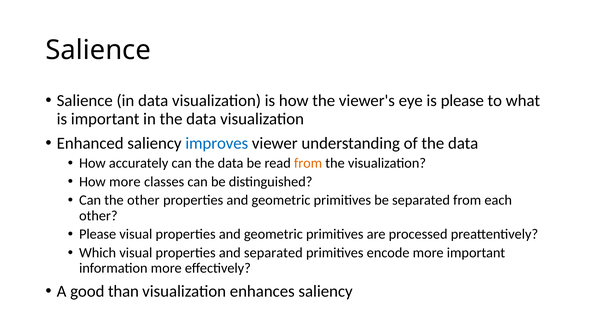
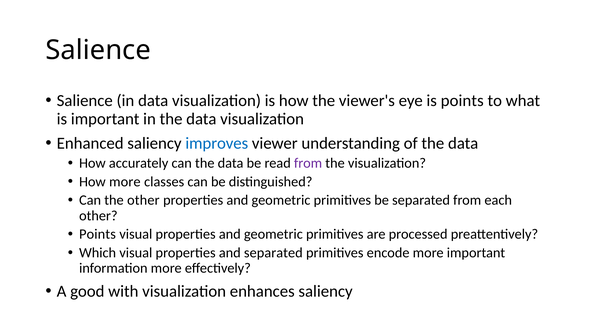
is please: please -> points
from at (308, 163) colour: orange -> purple
Please at (98, 234): Please -> Points
than: than -> with
